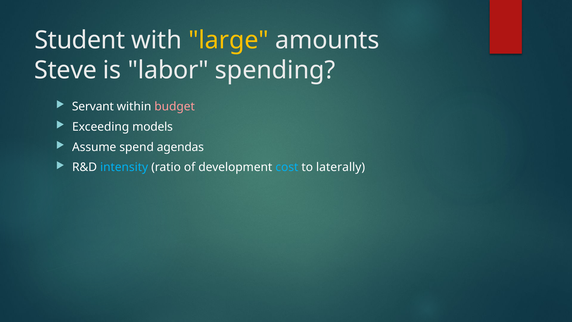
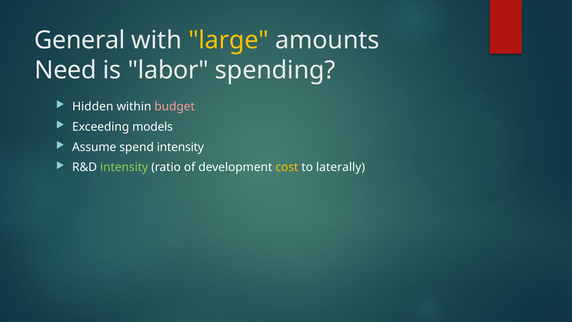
Student: Student -> General
Steve: Steve -> Need
Servant: Servant -> Hidden
spend agendas: agendas -> intensity
intensity at (124, 167) colour: light blue -> light green
cost colour: light blue -> yellow
